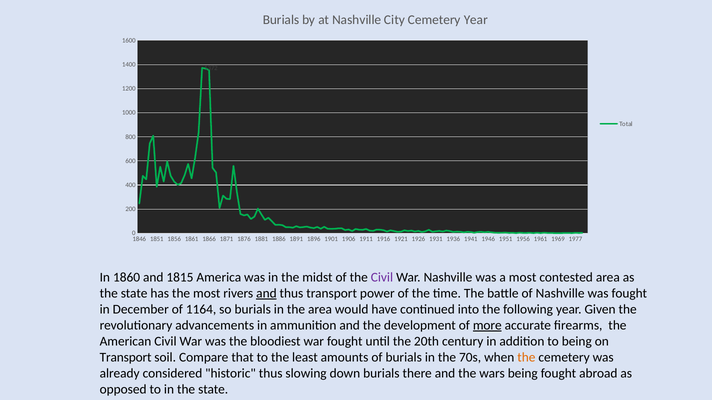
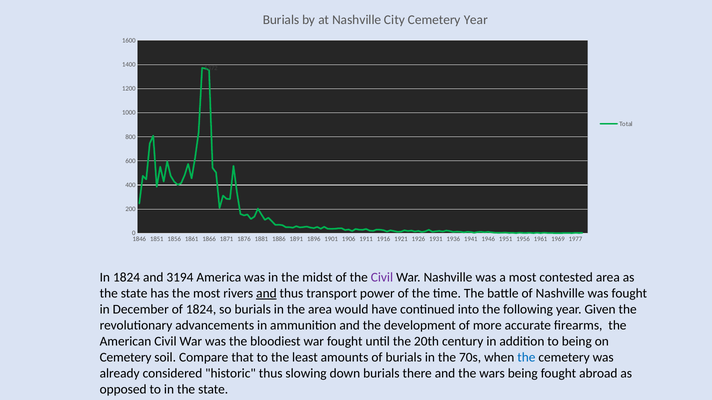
In 1860: 1860 -> 1824
1815: 1815 -> 3194
of 1164: 1164 -> 1824
more underline: present -> none
Transport at (126, 358): Transport -> Cemetery
the at (526, 358) colour: orange -> blue
